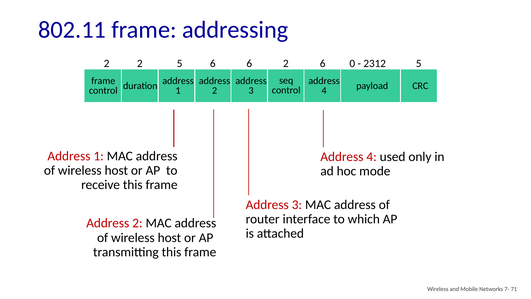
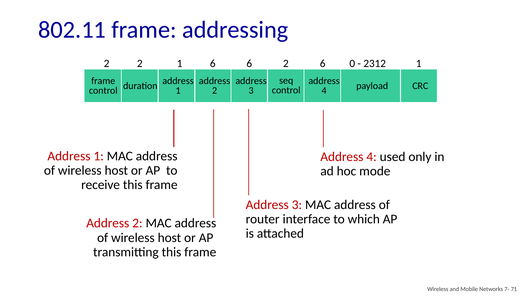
2 5: 5 -> 1
2312 5: 5 -> 1
